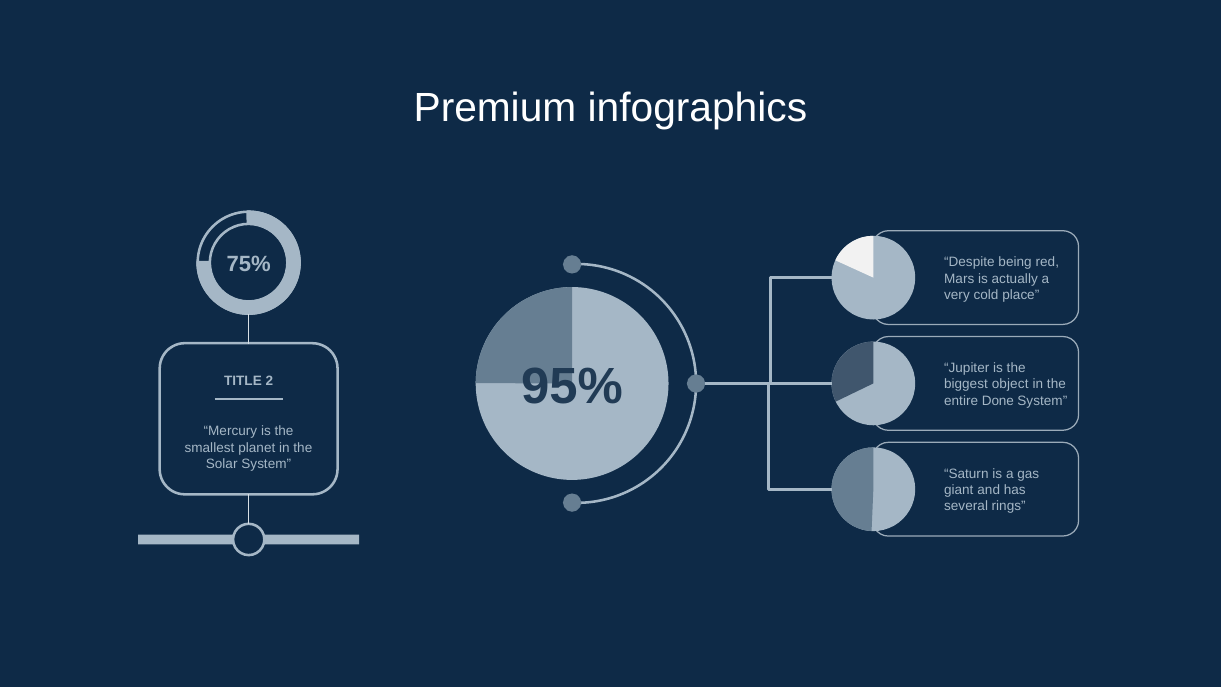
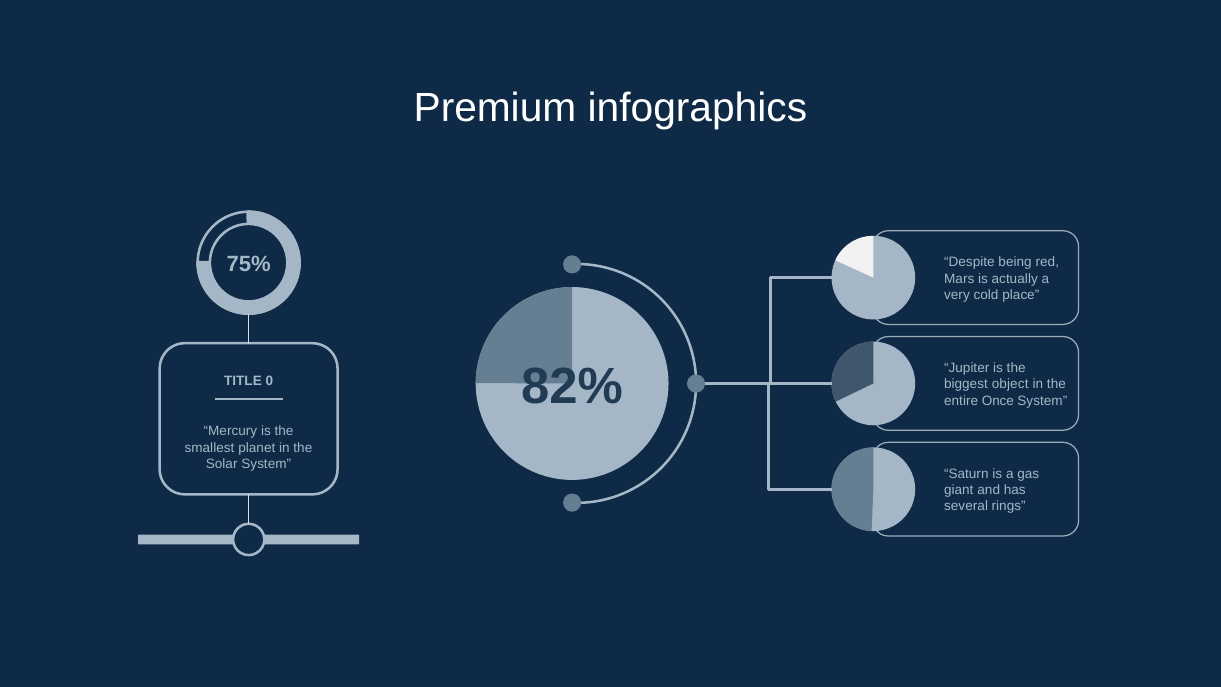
95%: 95% -> 82%
2: 2 -> 0
Done: Done -> Once
